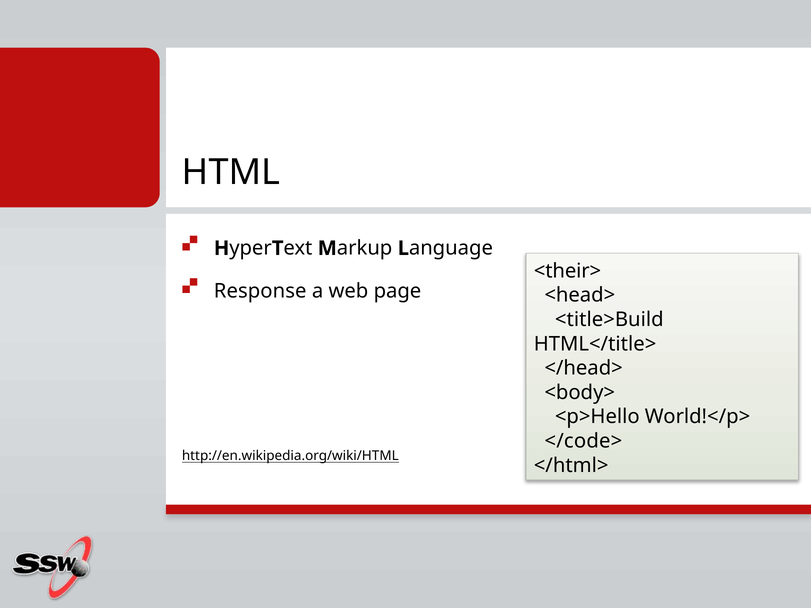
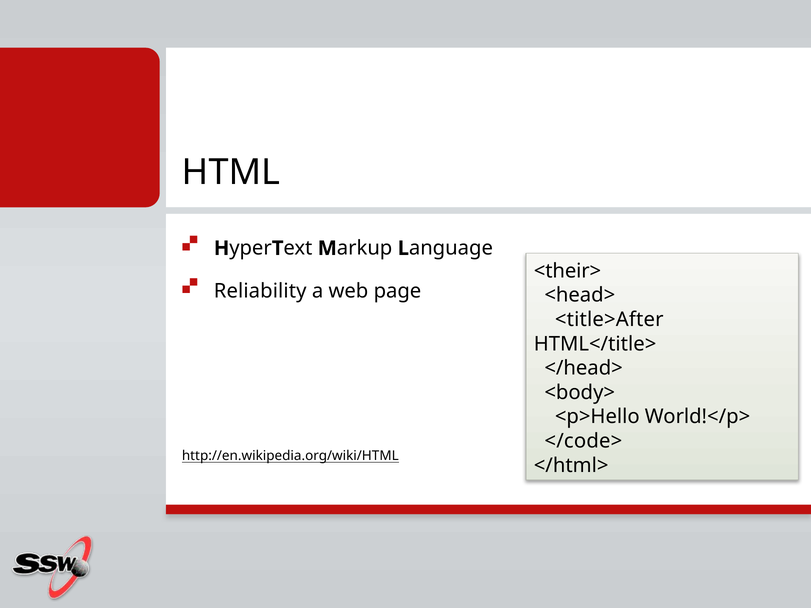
Response: Response -> Reliability
<title>Build: <title>Build -> <title>After
